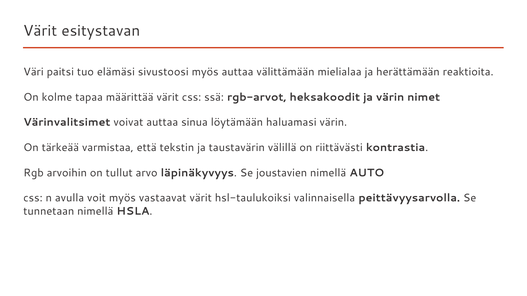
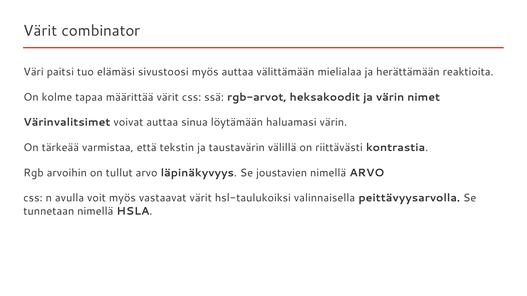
esitystavan: esitystavan -> combinator
nimellä AUTO: AUTO -> ARVO
